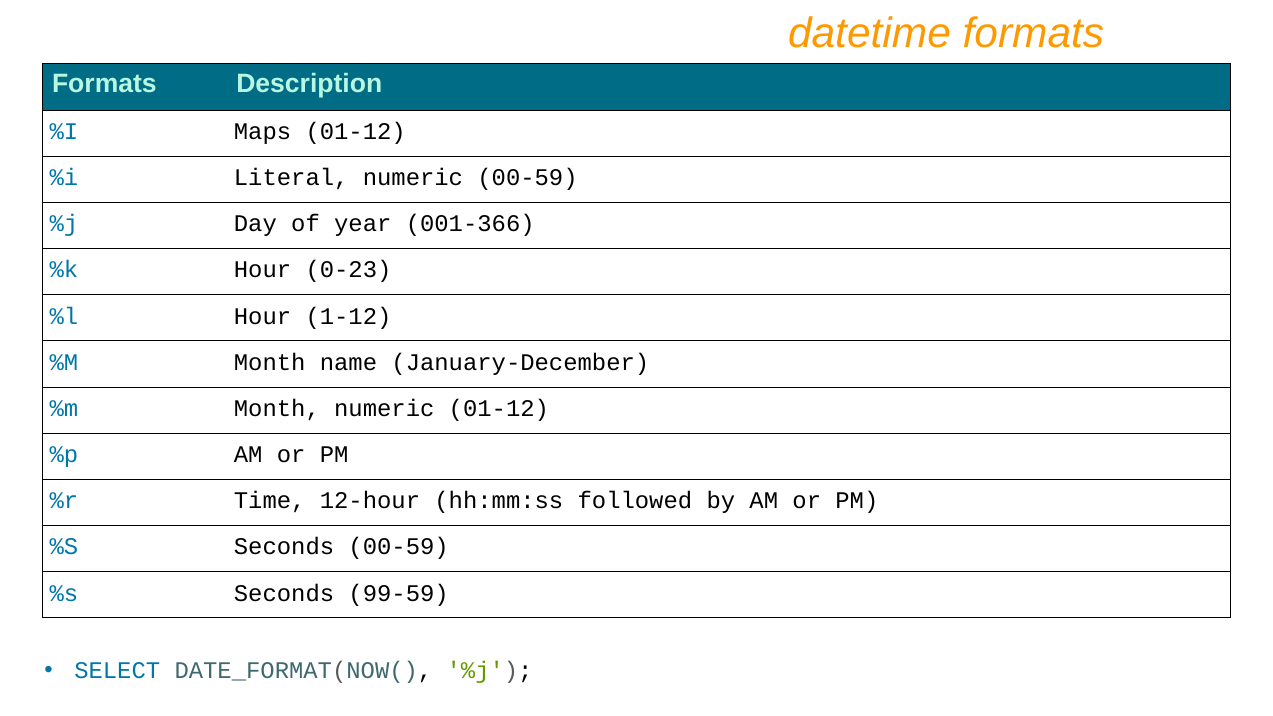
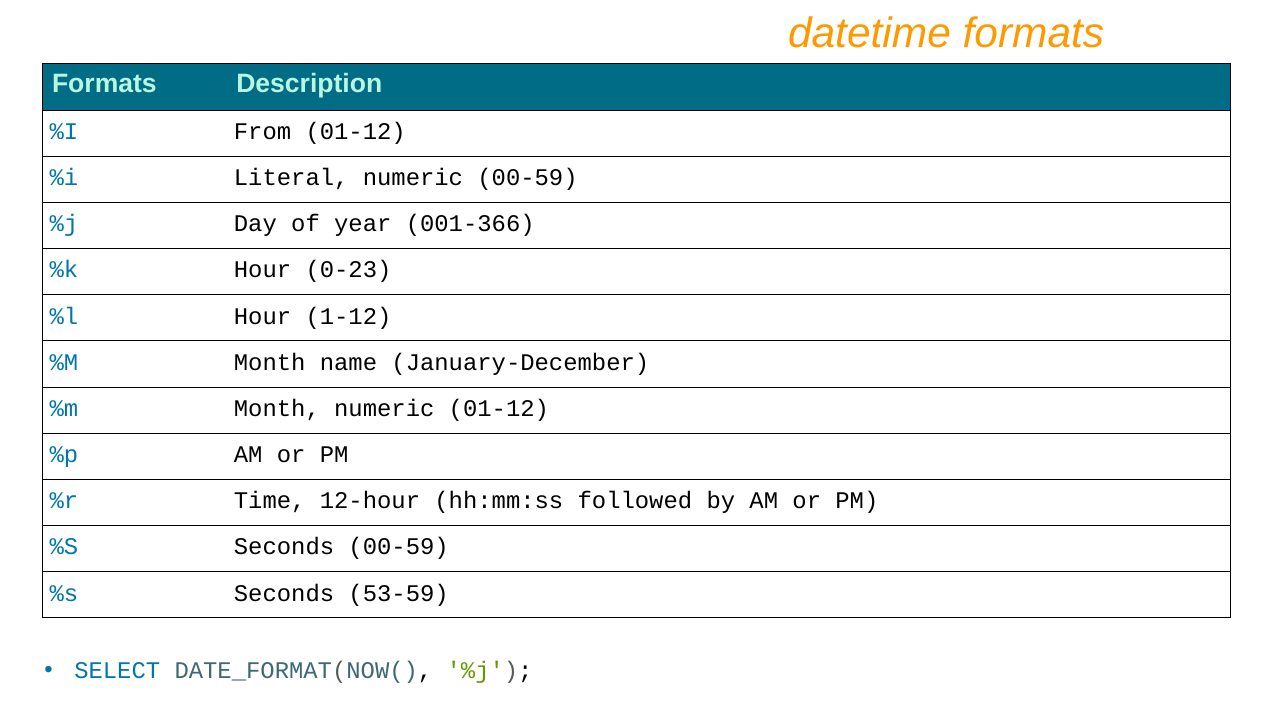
Maps: Maps -> From
99-59: 99-59 -> 53-59
